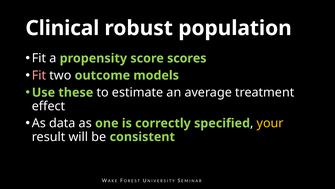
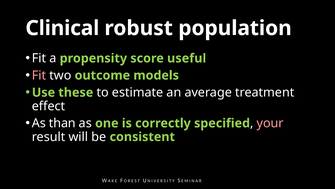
scores: scores -> useful
data: data -> than
your colour: yellow -> pink
